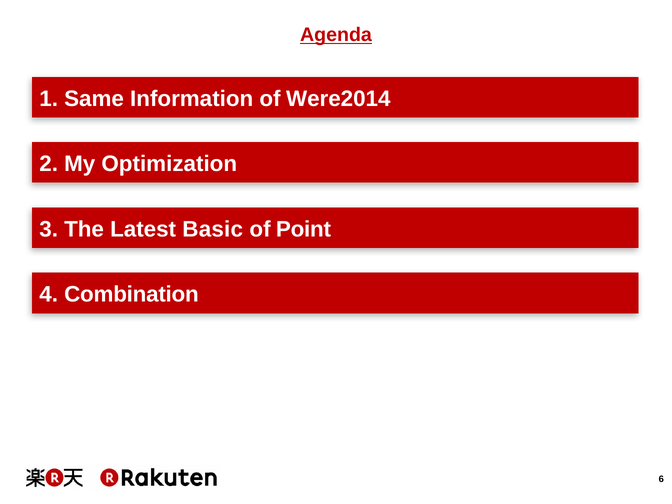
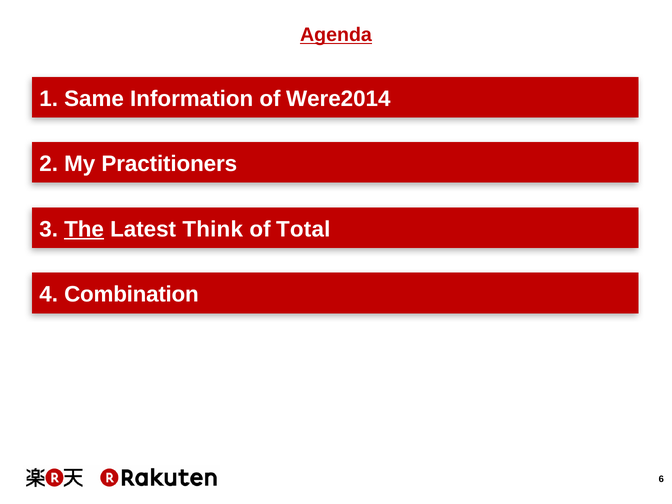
Optimization: Optimization -> Practitioners
The underline: none -> present
Basic: Basic -> Think
Point: Point -> Total
